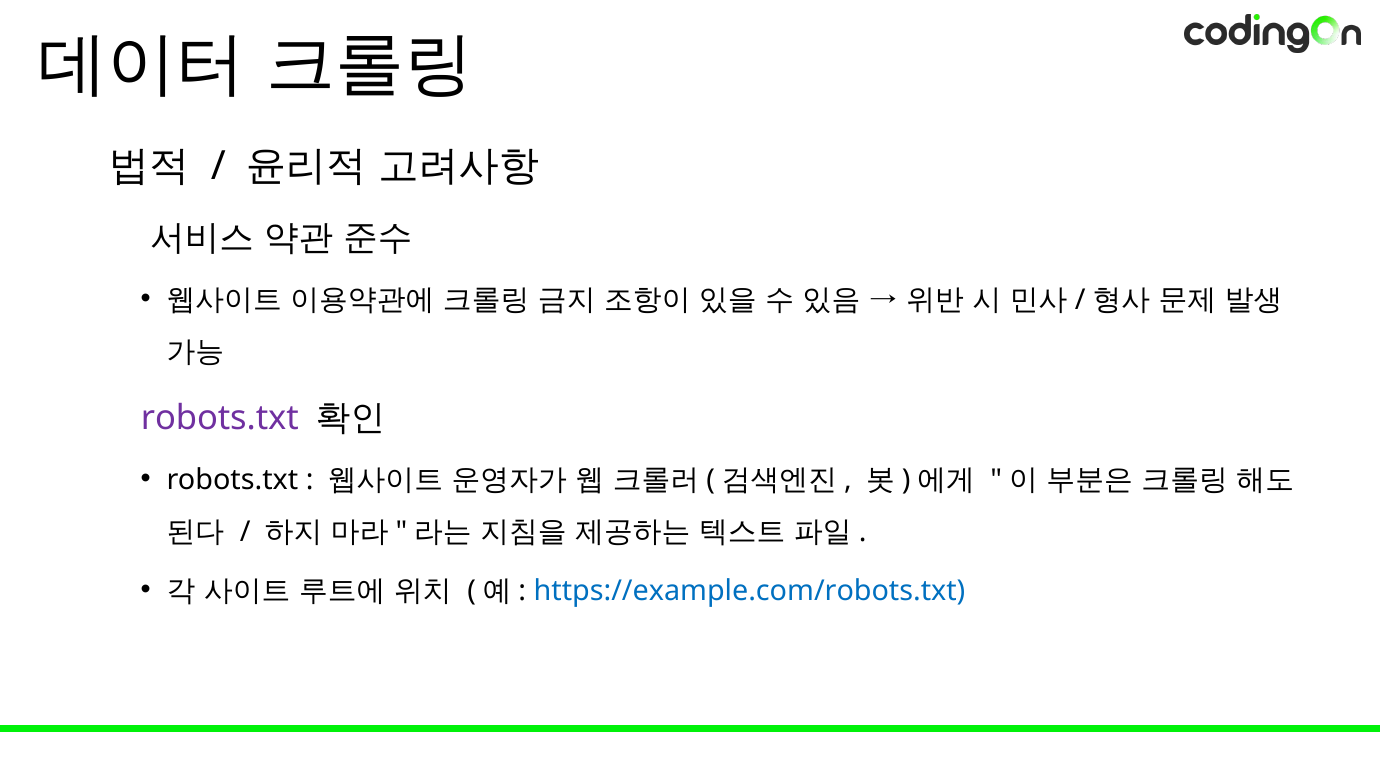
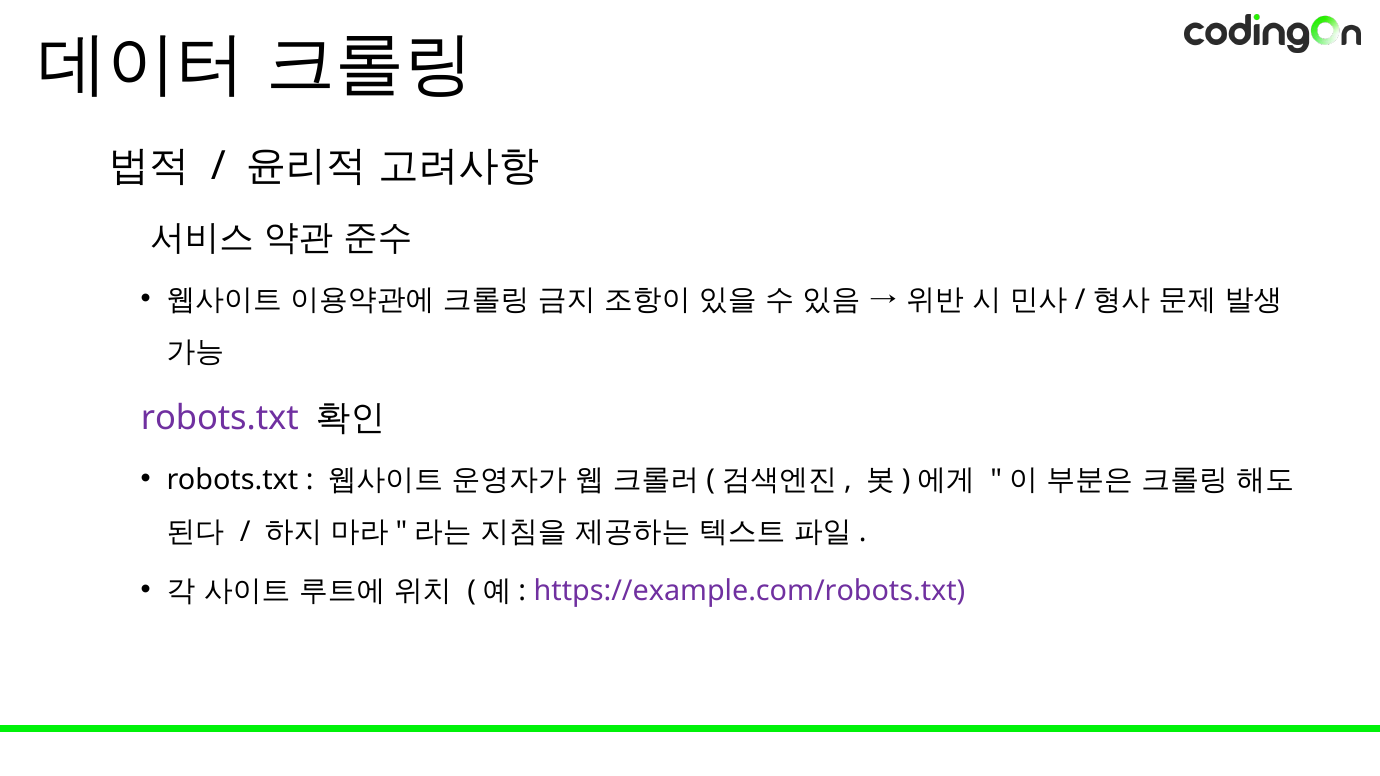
https://example.com/robots.txt colour: blue -> purple
